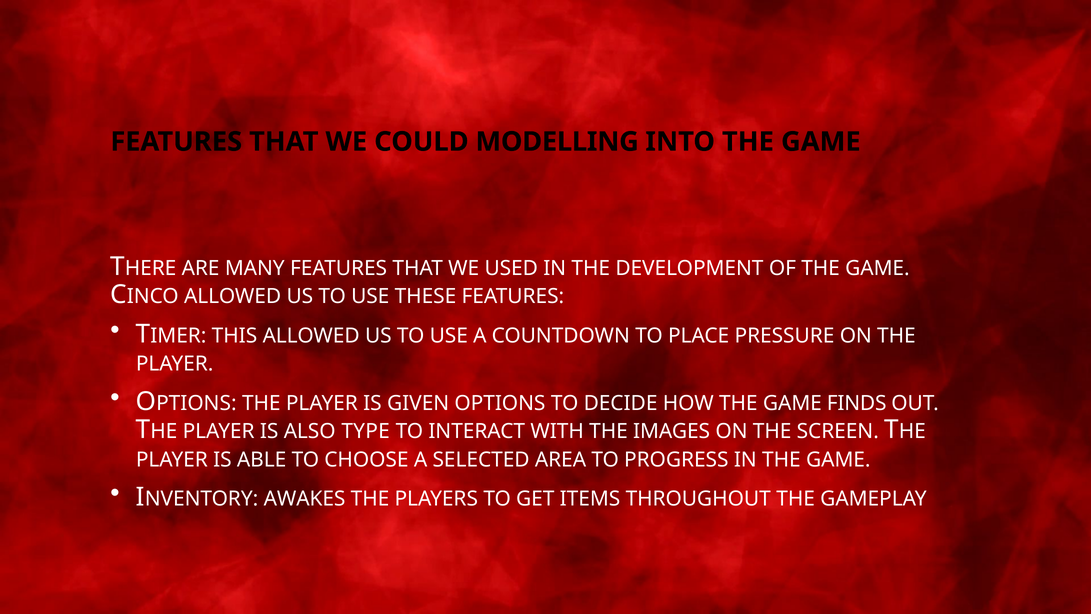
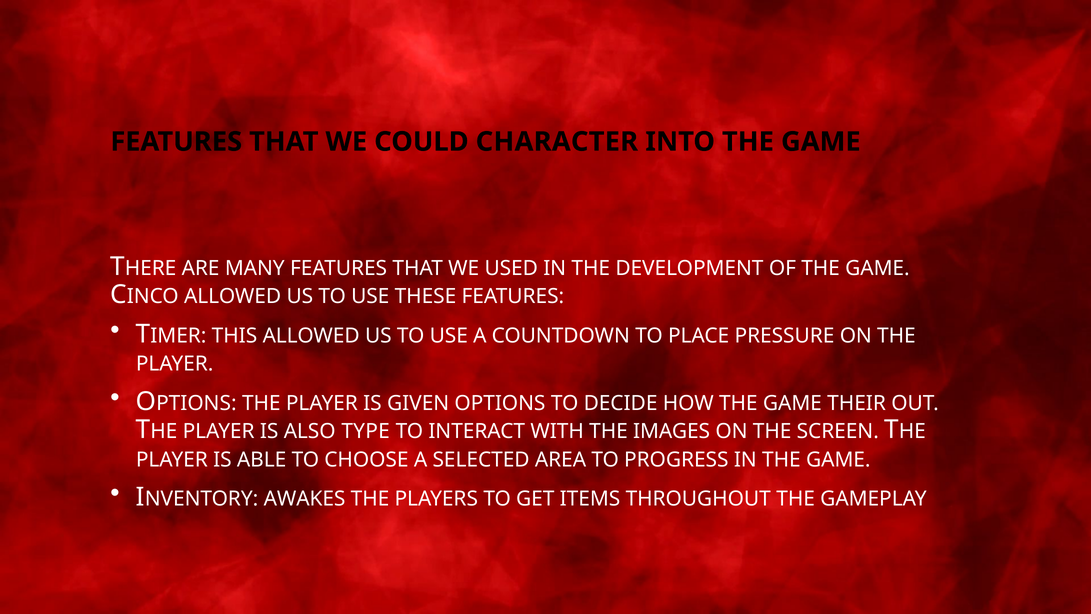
MODELLING: MODELLING -> CHARACTER
FINDS: FINDS -> THEIR
